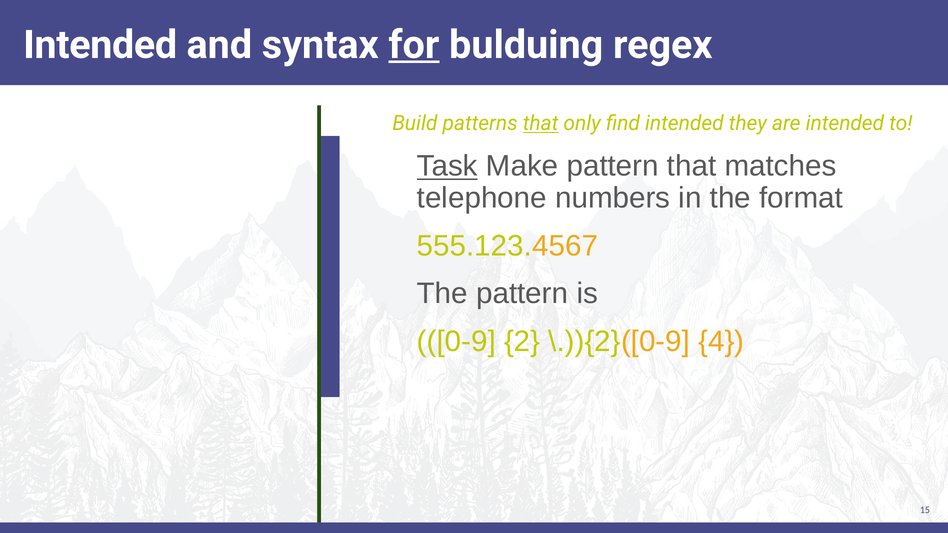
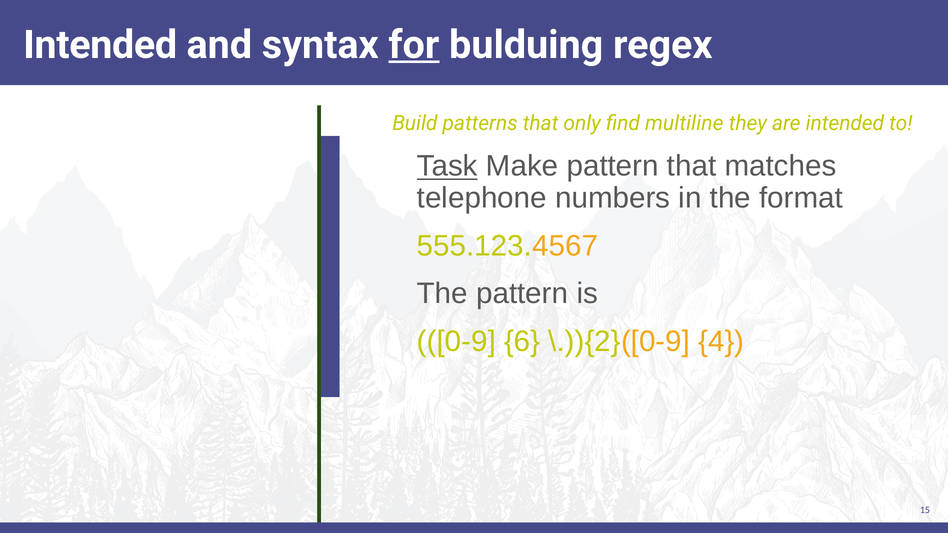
that at (541, 123) underline: present -> none
find intended: intended -> multiline
2: 2 -> 6
